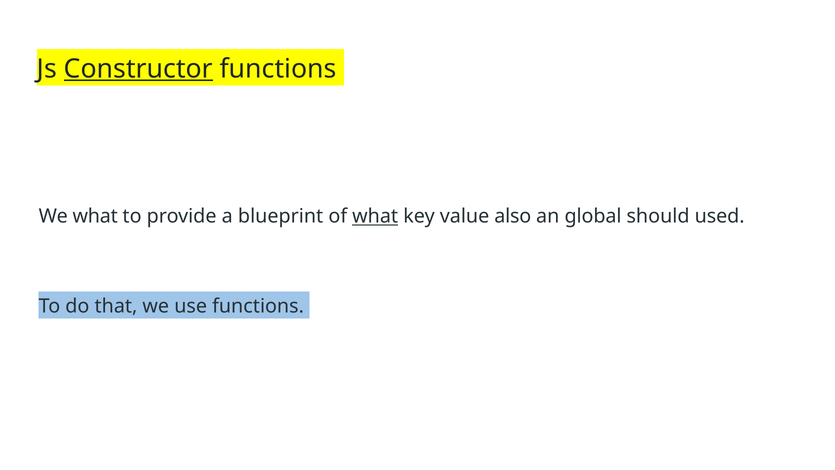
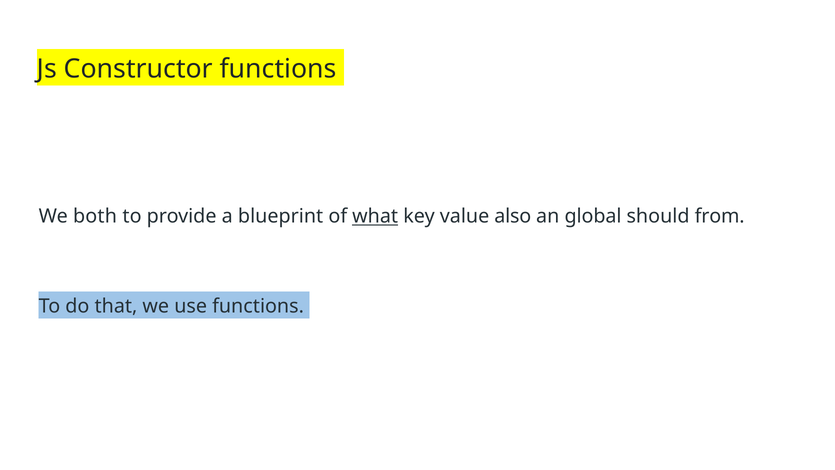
Constructor underline: present -> none
We what: what -> both
used: used -> from
